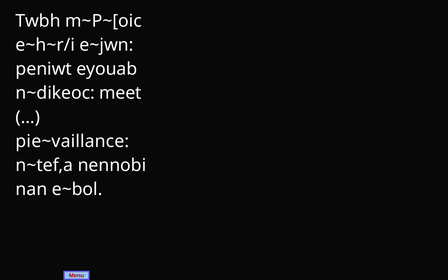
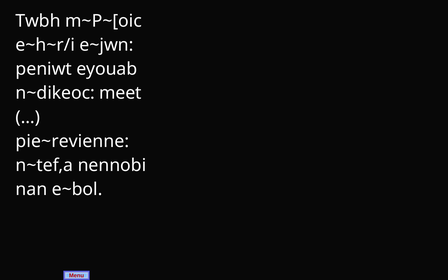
pie~vaillance: pie~vaillance -> pie~revienne
